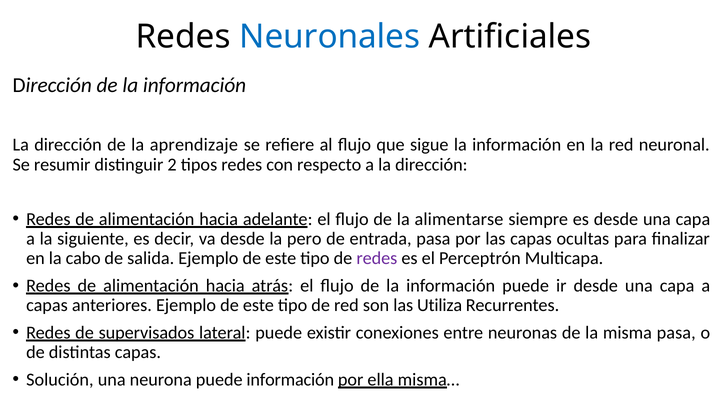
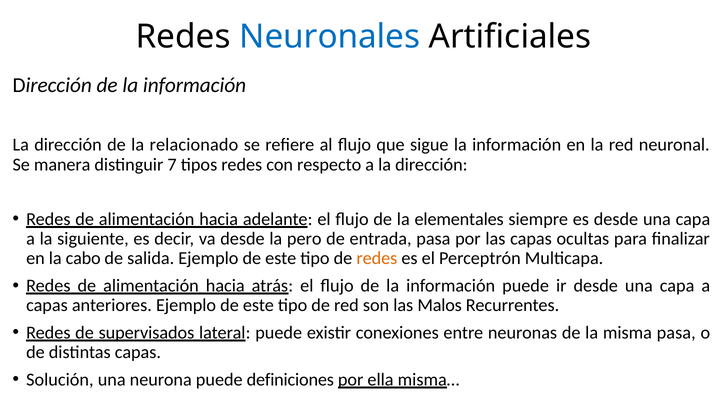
aprendizaje: aprendizaje -> relacionado
resumir: resumir -> manera
2: 2 -> 7
alimentarse: alimentarse -> elementales
redes at (377, 258) colour: purple -> orange
Utiliza: Utiliza -> Malos
puede información: información -> definiciones
